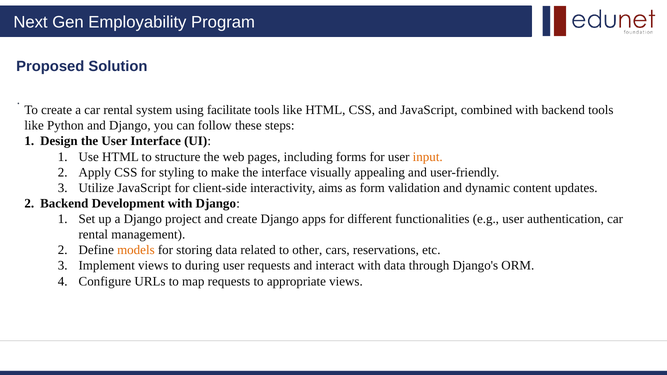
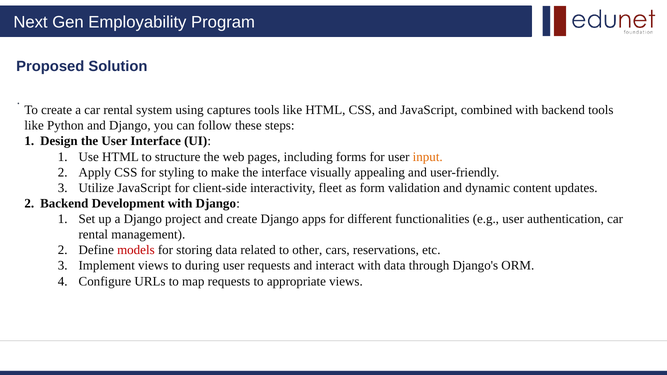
facilitate: facilitate -> captures
aims: aims -> fleet
models colour: orange -> red
